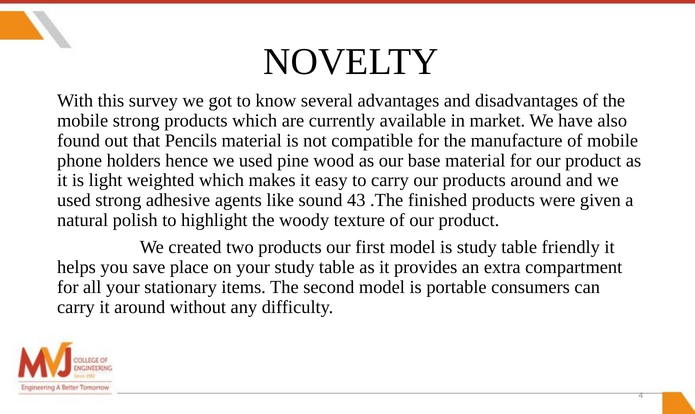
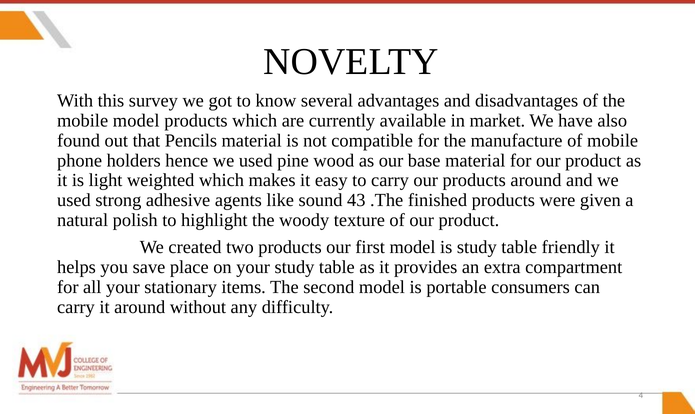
mobile strong: strong -> model
